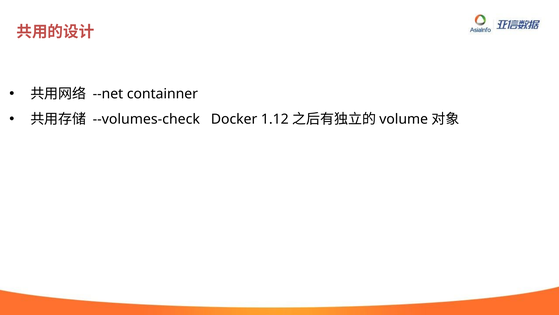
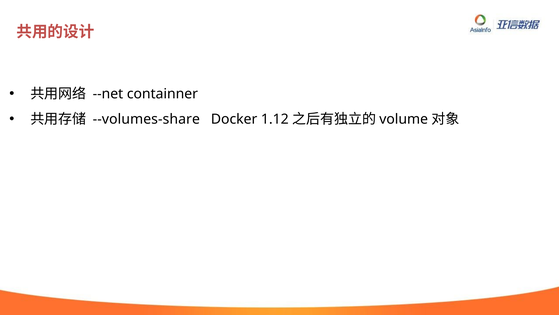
--volumes-check: --volumes-check -> --volumes-share
